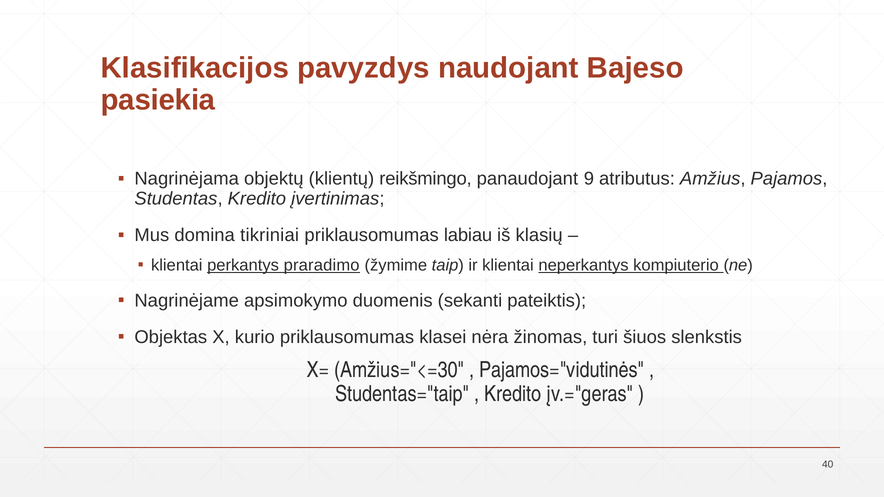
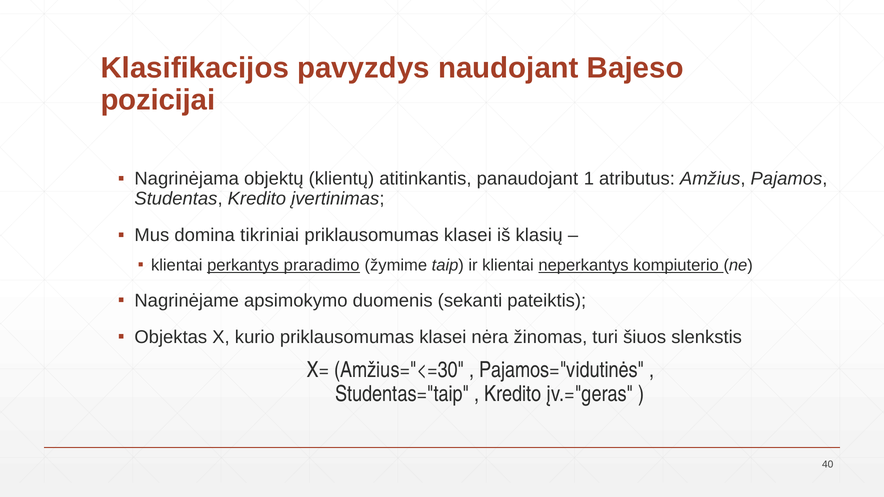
pasiekia: pasiekia -> pozicijai
reikšmingo: reikšmingo -> atitinkantis
9: 9 -> 1
labiau at (468, 235): labiau -> klasei
